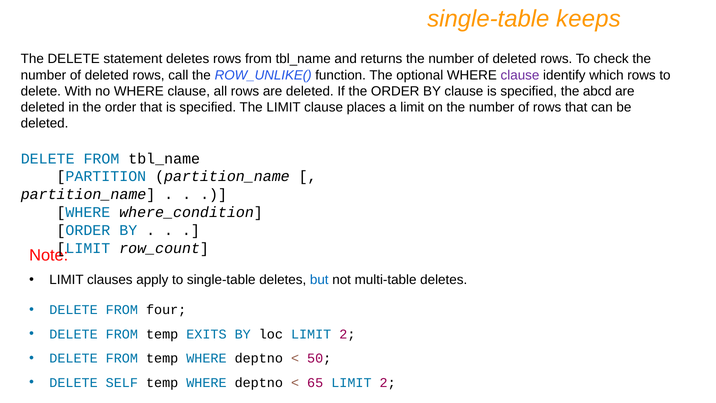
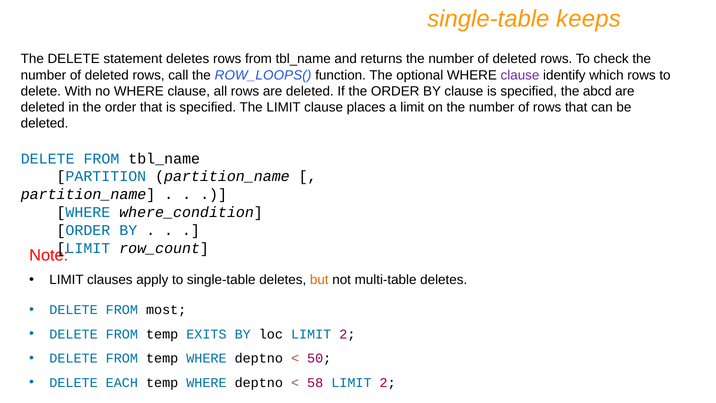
ROW_UNLIKE(: ROW_UNLIKE( -> ROW_LOOPS(
but colour: blue -> orange
four: four -> most
SELF: SELF -> EACH
65: 65 -> 58
